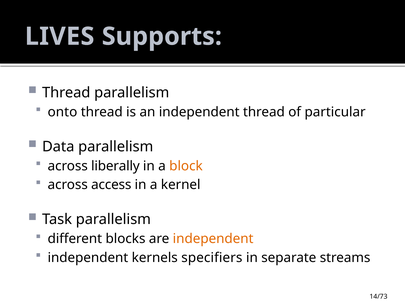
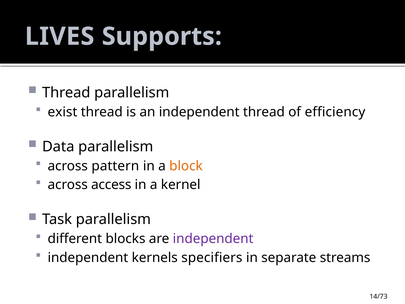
onto: onto -> exist
particular: particular -> efficiency
liberally: liberally -> pattern
independent at (213, 239) colour: orange -> purple
